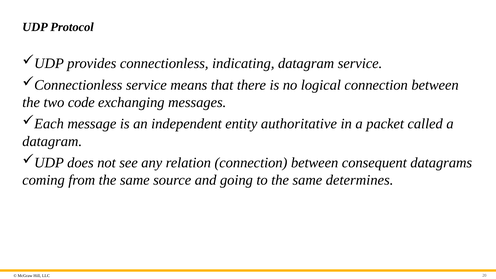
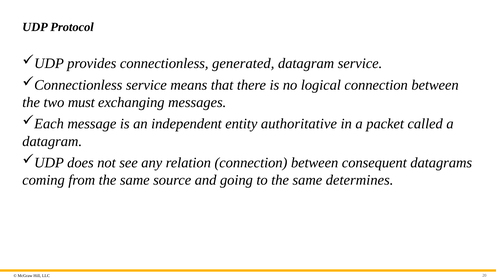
indicating: indicating -> generated
code: code -> must
